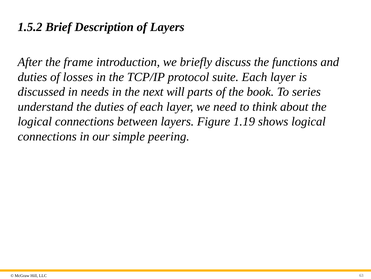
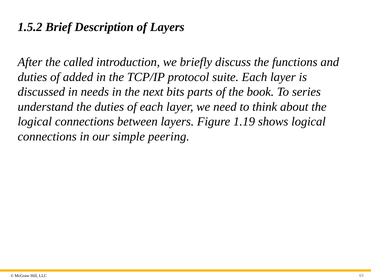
frame: frame -> called
losses: losses -> added
will: will -> bits
